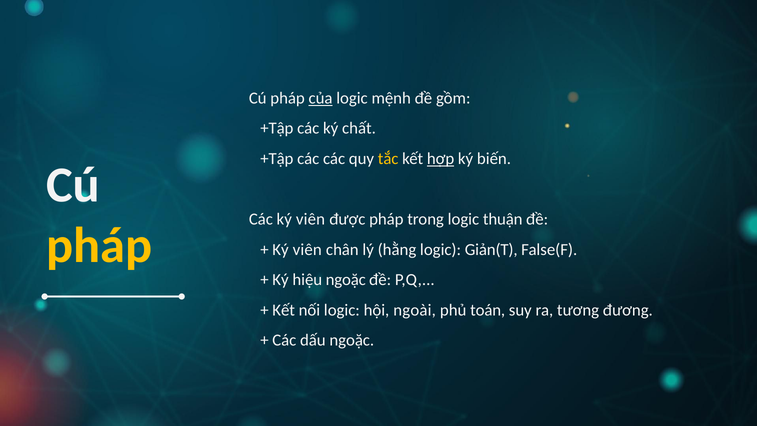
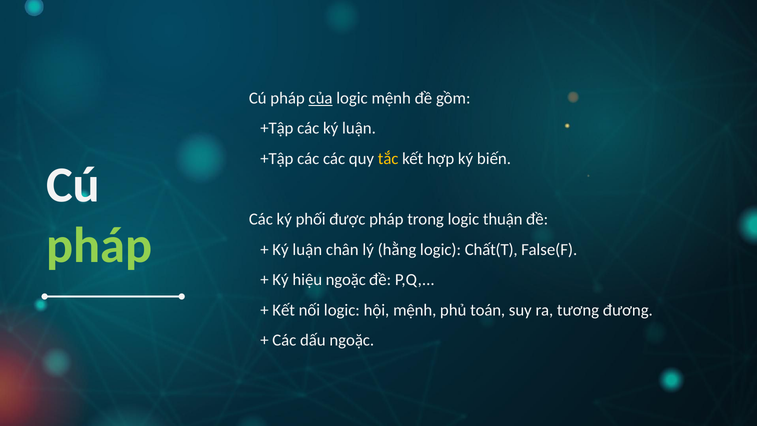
các ký chất: chất -> luận
hợp underline: present -> none
Các ký viên: viên -> phối
pháp at (99, 245) colour: yellow -> light green
viên at (307, 249): viên -> luận
Giản(T: Giản(T -> Chất(T
hội ngoài: ngoài -> mệnh
